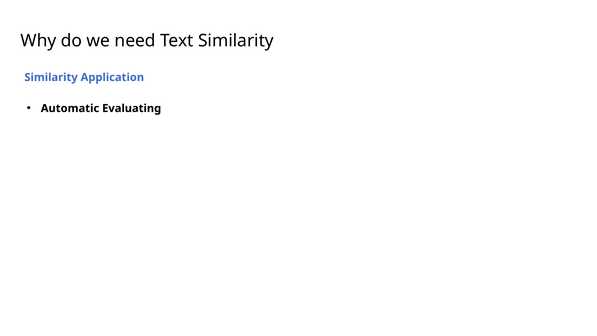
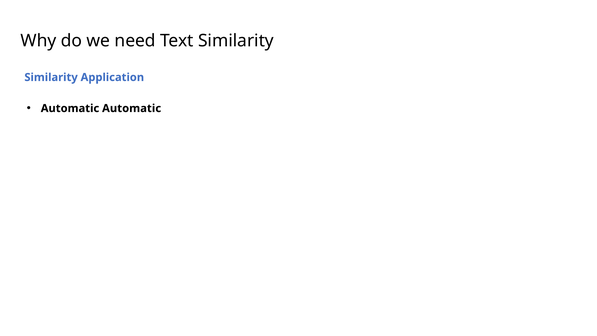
Automatic Evaluating: Evaluating -> Automatic
